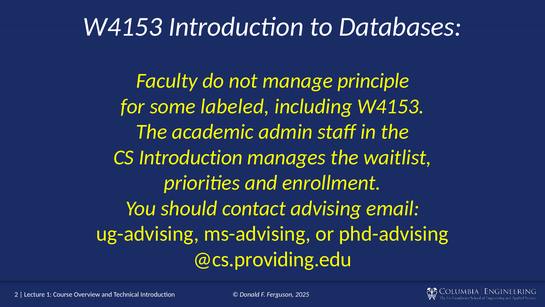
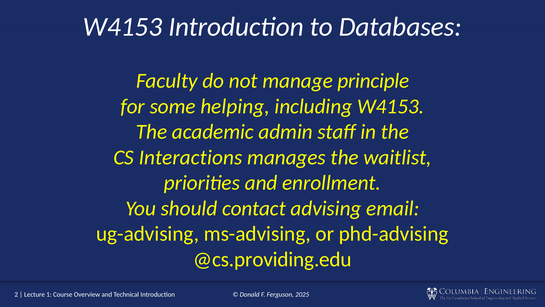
labeled: labeled -> helping
CS Introduction: Introduction -> Interactions
